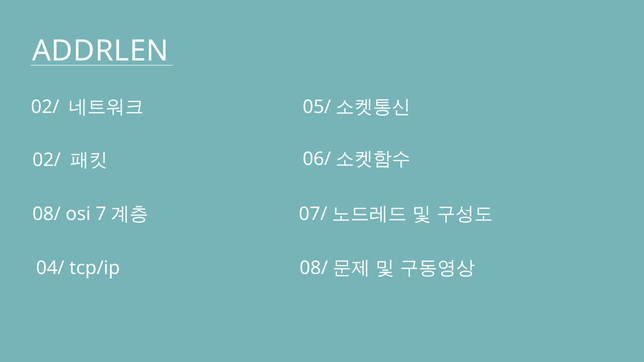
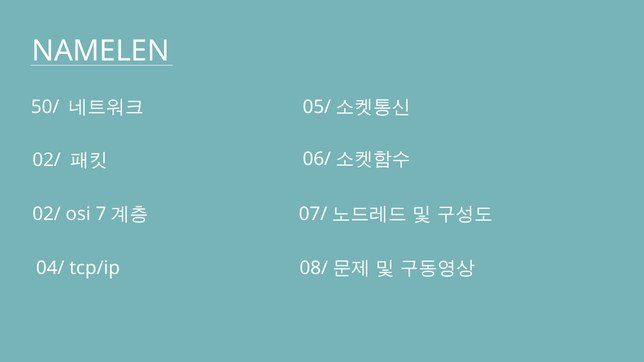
ADDRLEN: ADDRLEN -> NAMELEN
02/ at (45, 107): 02/ -> 50/
08/ at (47, 214): 08/ -> 02/
